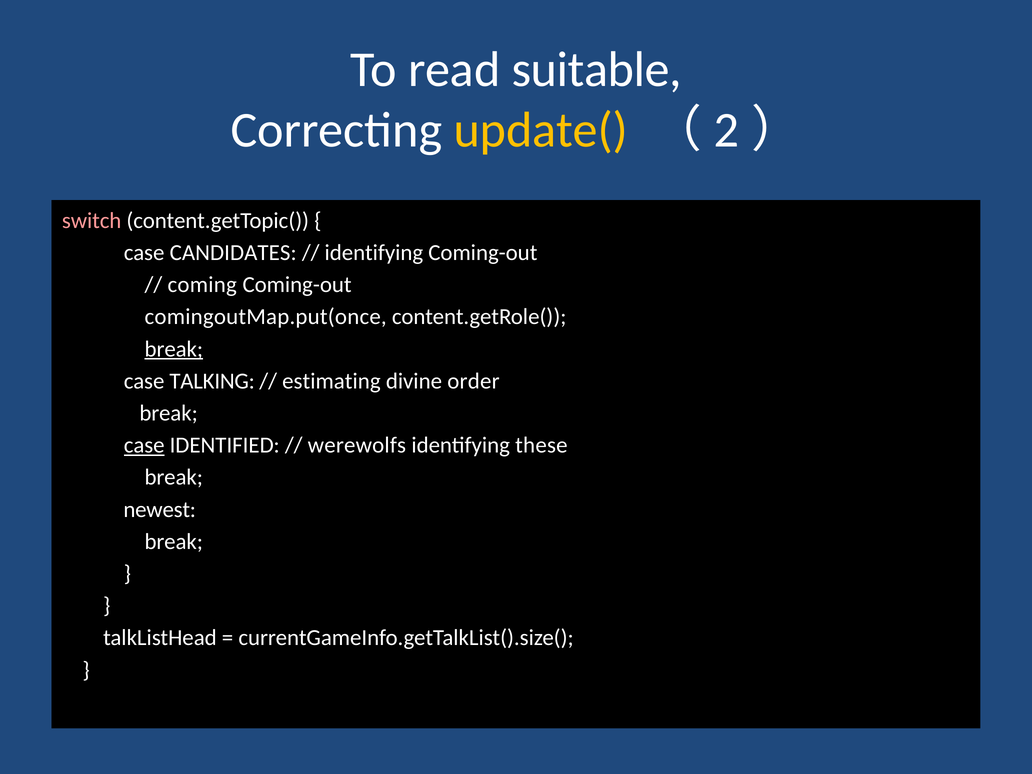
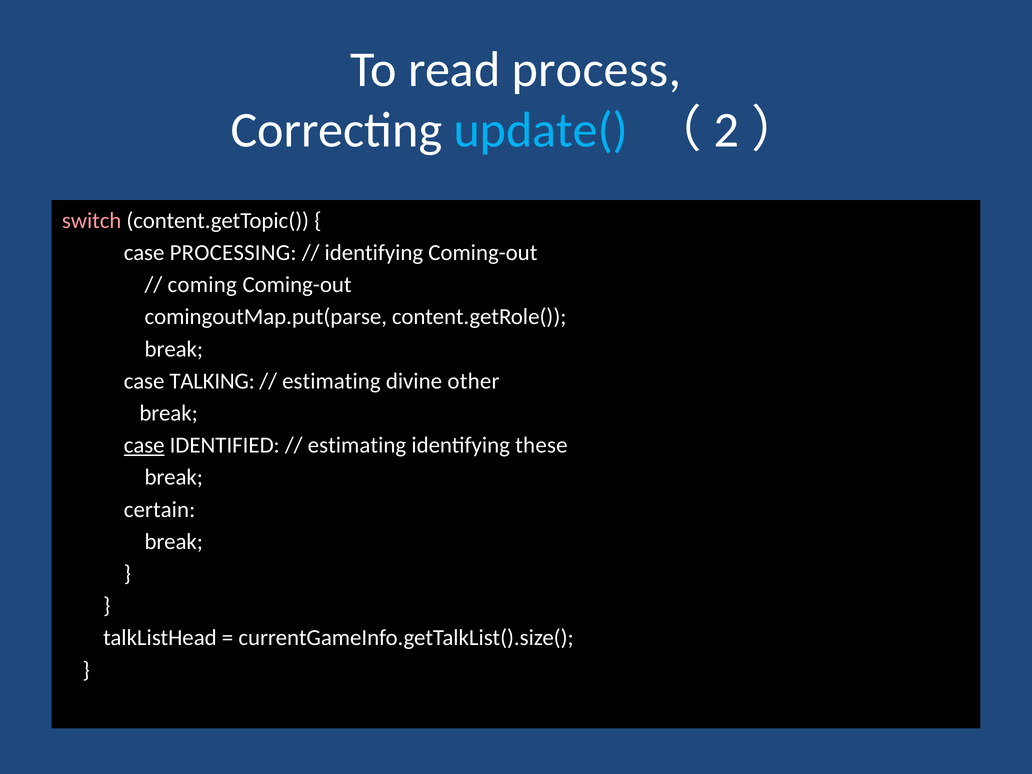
suitable: suitable -> process
update( colour: yellow -> light blue
CANDIDATES: CANDIDATES -> PROCESSING
comingoutMap.put(once: comingoutMap.put(once -> comingoutMap.put(parse
break at (174, 349) underline: present -> none
order: order -> other
werewolfs at (357, 445): werewolfs -> estimating
newest: newest -> certain
